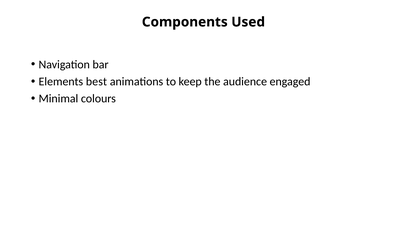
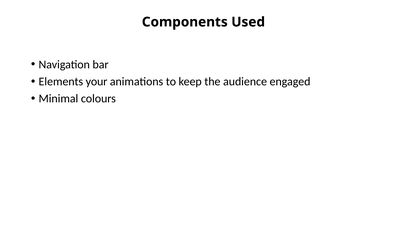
best: best -> your
